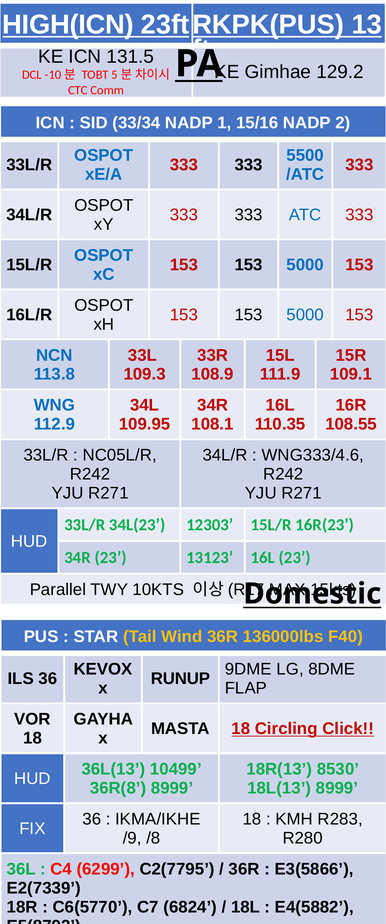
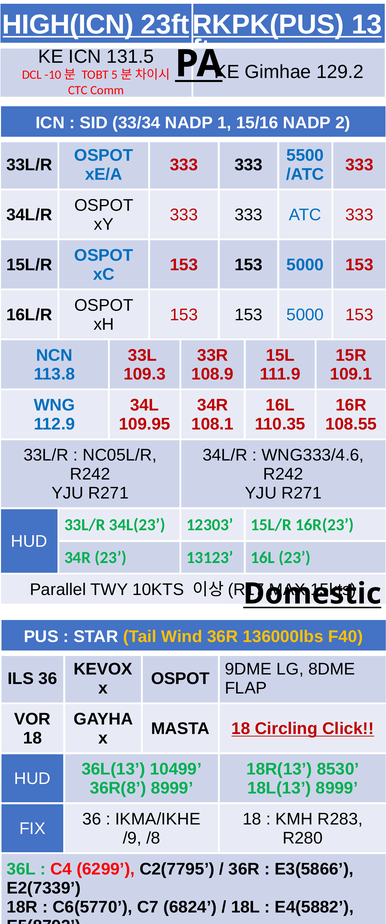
RUNUP at (180, 678): RUNUP -> OSPOT
